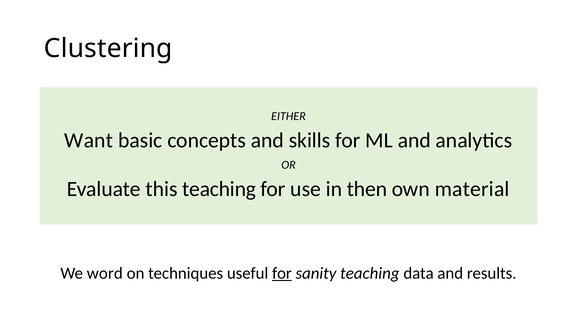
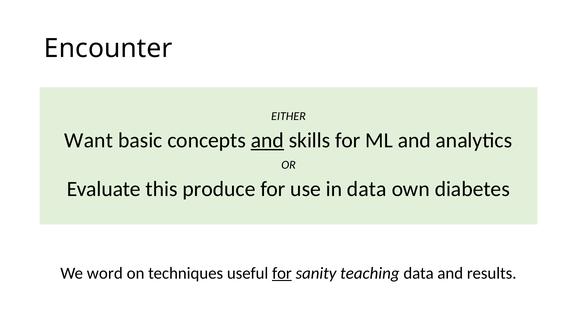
Clustering: Clustering -> Encounter
and at (267, 140) underline: none -> present
this teaching: teaching -> produce
in then: then -> data
material: material -> diabetes
